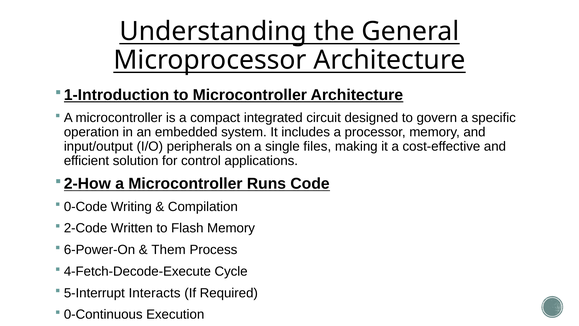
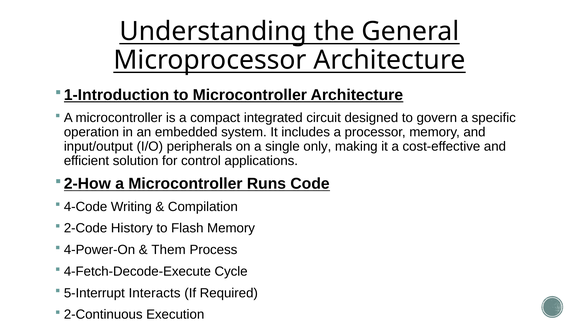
files: files -> only
0-Code: 0-Code -> 4-Code
Written: Written -> History
6-Power-On: 6-Power-On -> 4-Power-On
0-Continuous: 0-Continuous -> 2-Continuous
